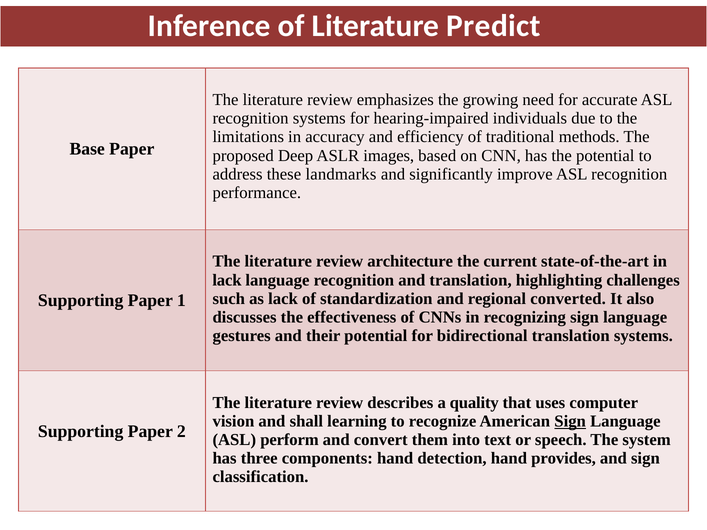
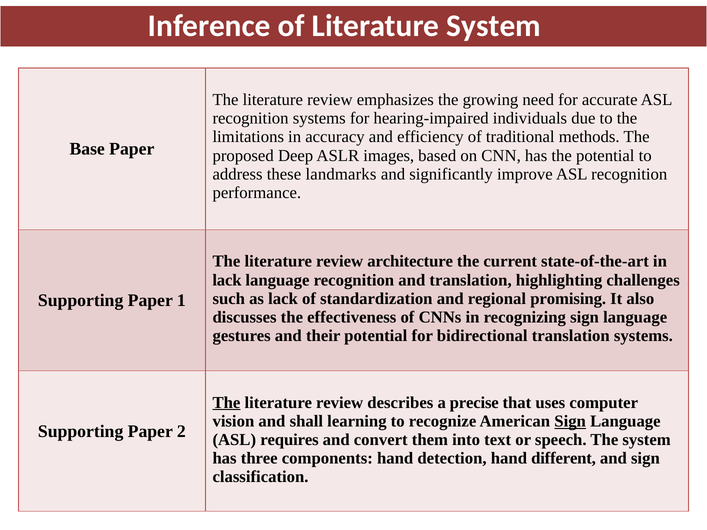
Literature Predict: Predict -> System
converted: converted -> promising
The at (226, 403) underline: none -> present
quality: quality -> precise
perform: perform -> requires
provides: provides -> different
